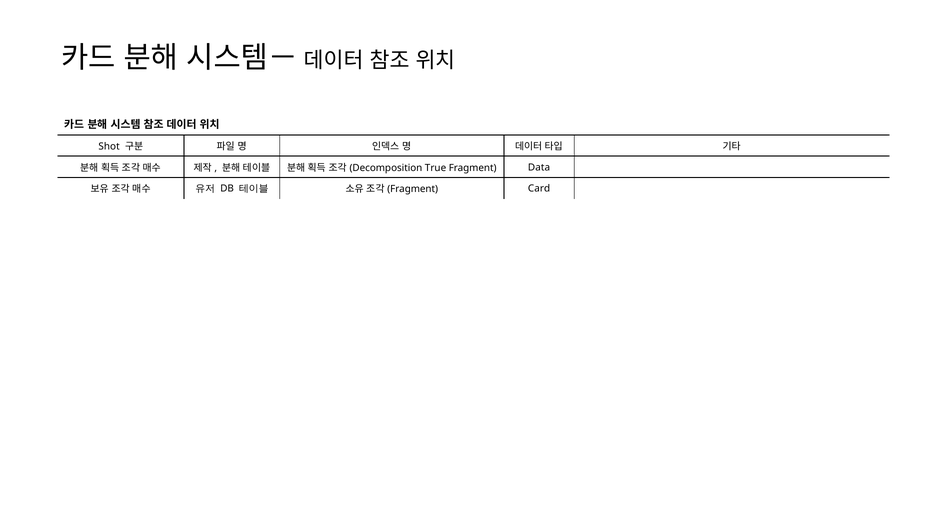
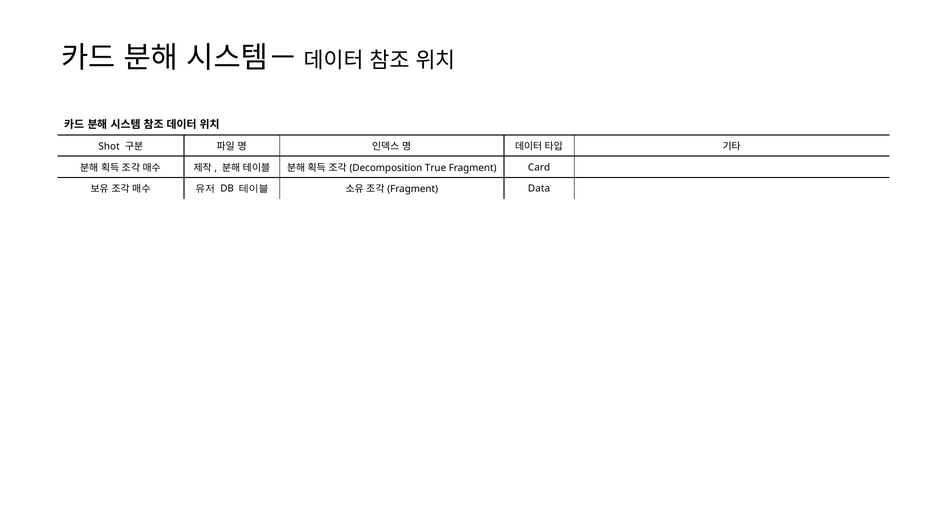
Data: Data -> Card
Card: Card -> Data
